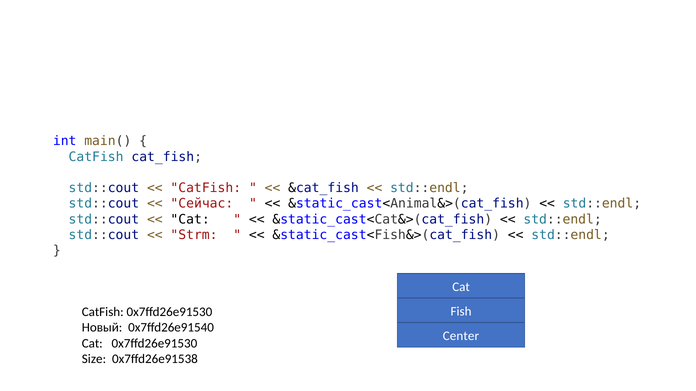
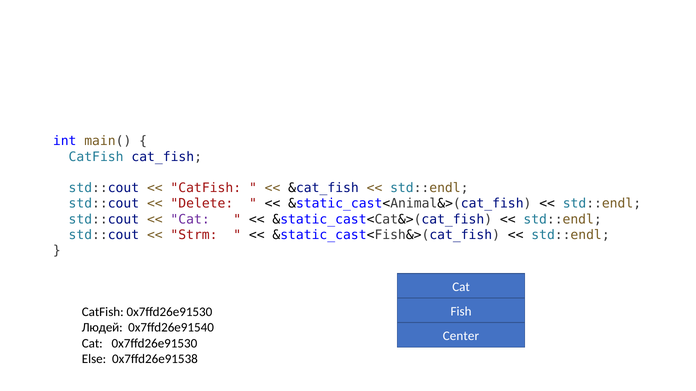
Сейчас: Сейчас -> Delete
Cat at (190, 220) colour: black -> purple
Новый: Новый -> Людей
Size: Size -> Else
